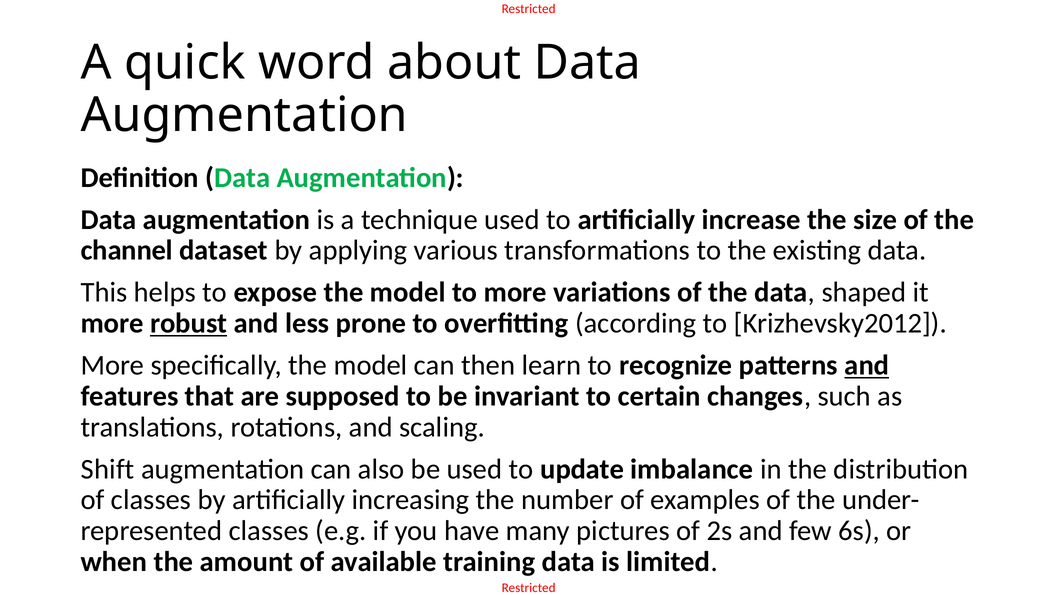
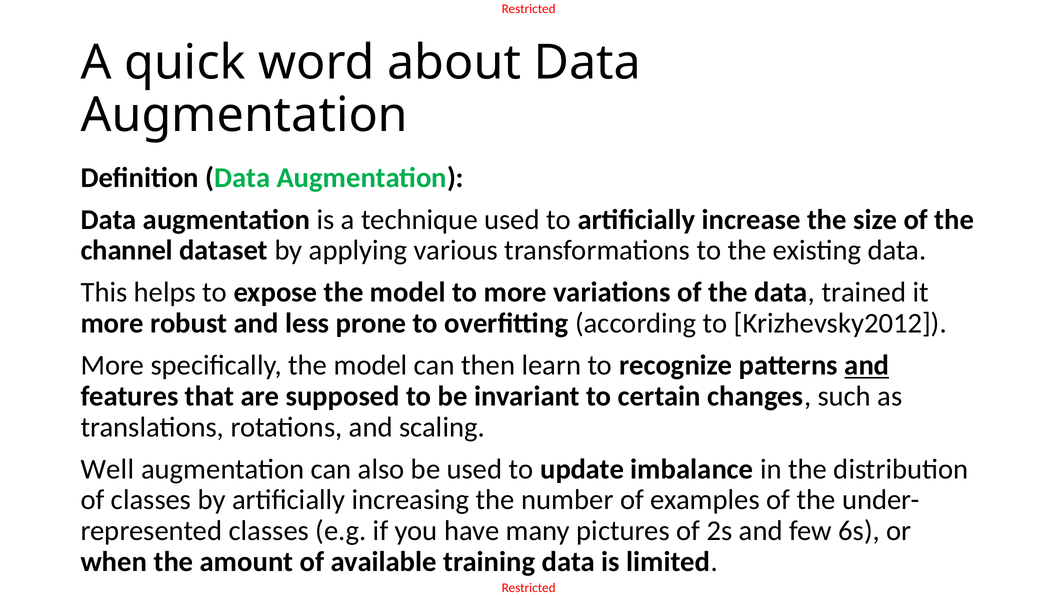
shaped: shaped -> trained
robust underline: present -> none
Shift: Shift -> Well
